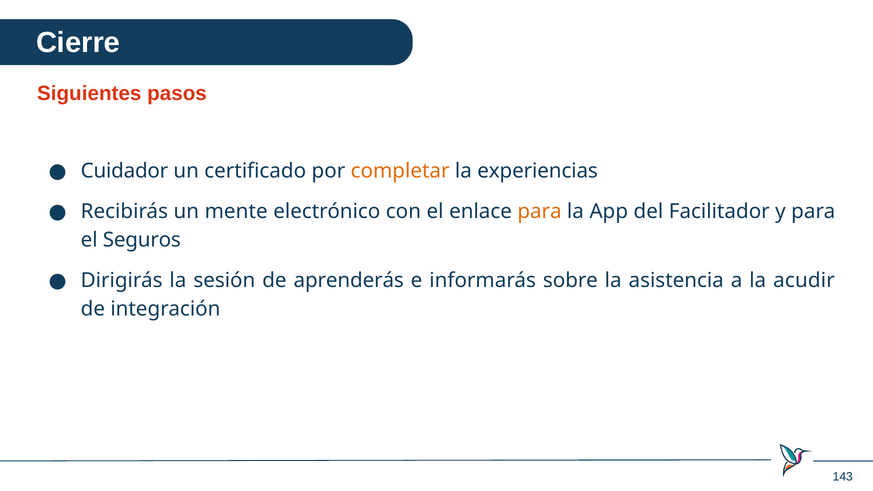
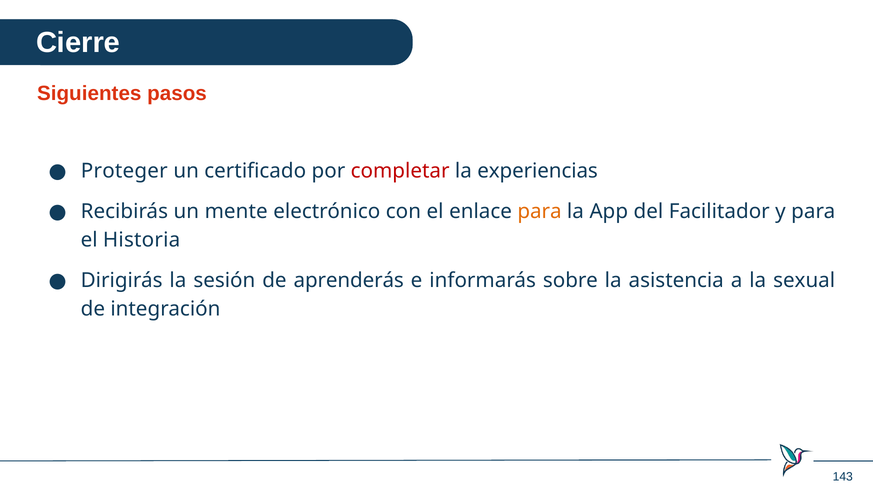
Cuidador: Cuidador -> Proteger
completar colour: orange -> red
Seguros: Seguros -> Historia
acudir: acudir -> sexual
